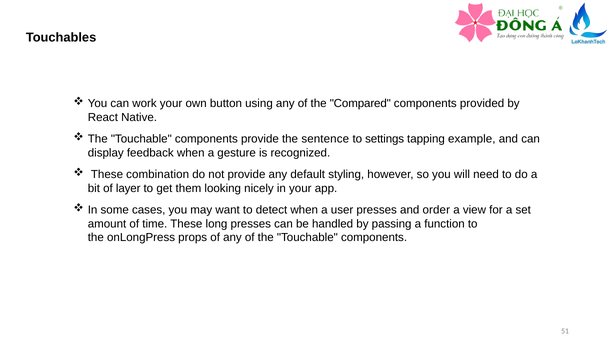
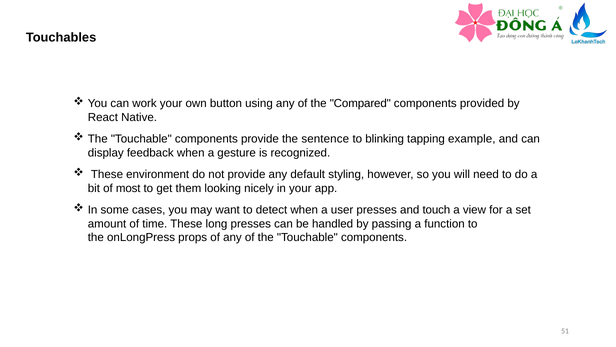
settings: settings -> blinking
combination: combination -> environment
layer: layer -> most
order: order -> touch
